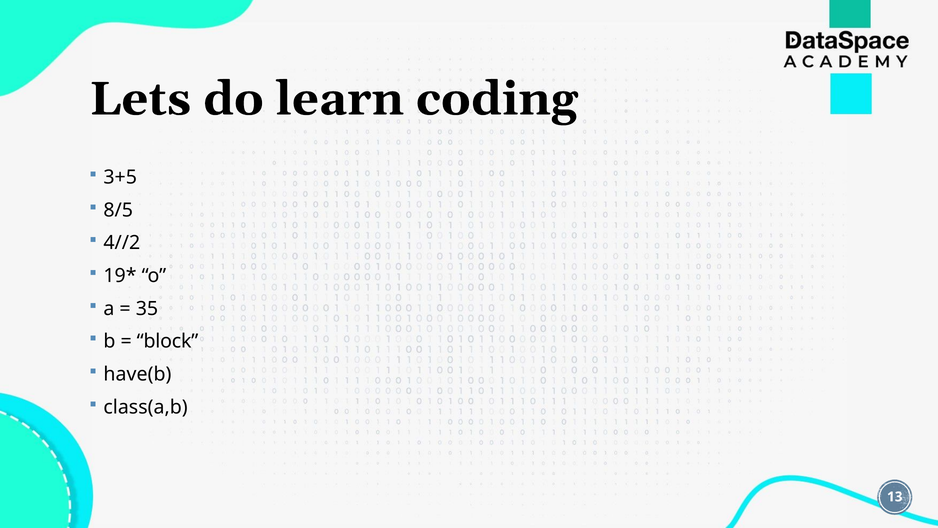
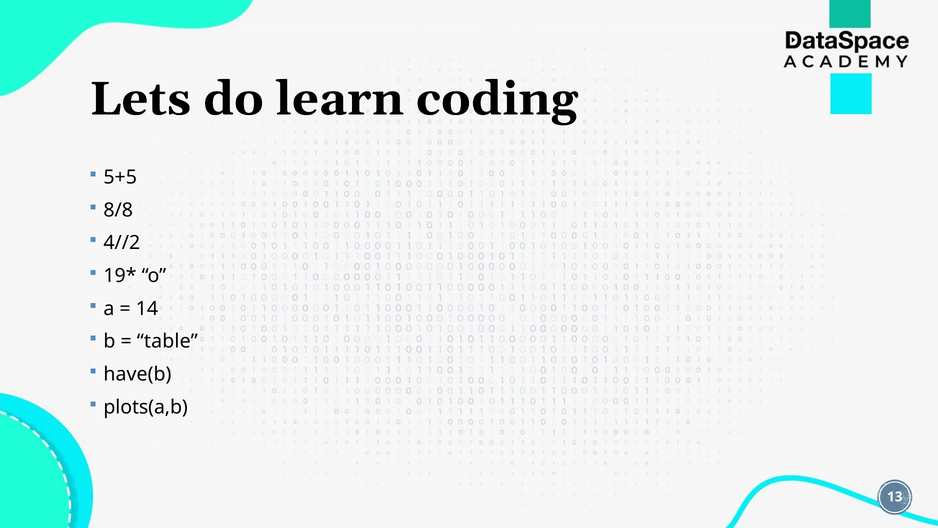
3+5: 3+5 -> 5+5
8/5: 8/5 -> 8/8
35: 35 -> 14
block: block -> table
class(a,b: class(a,b -> plots(a,b
